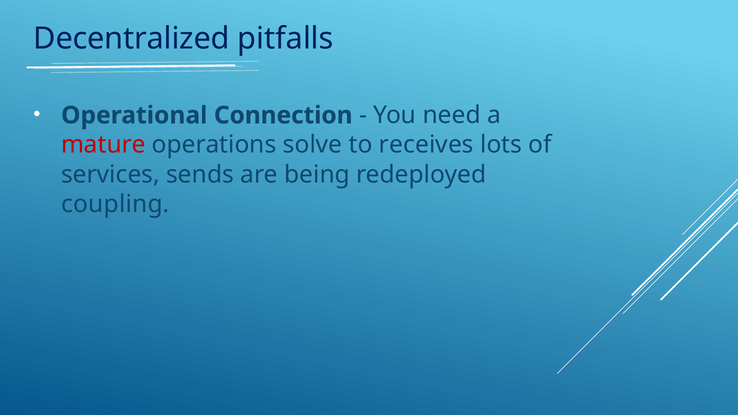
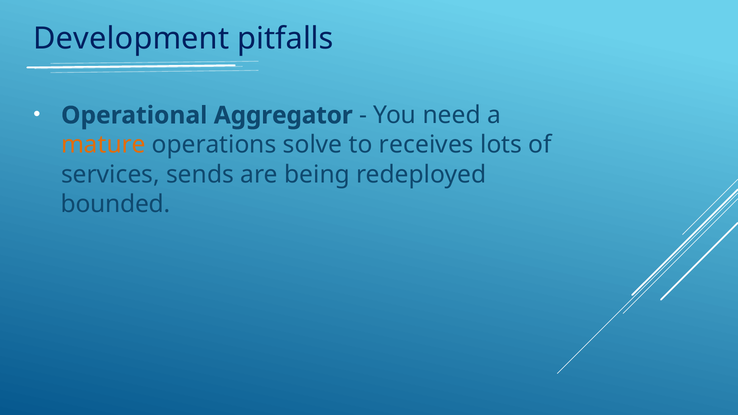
Decentralized: Decentralized -> Development
Connection: Connection -> Aggregator
mature colour: red -> orange
coupling: coupling -> bounded
